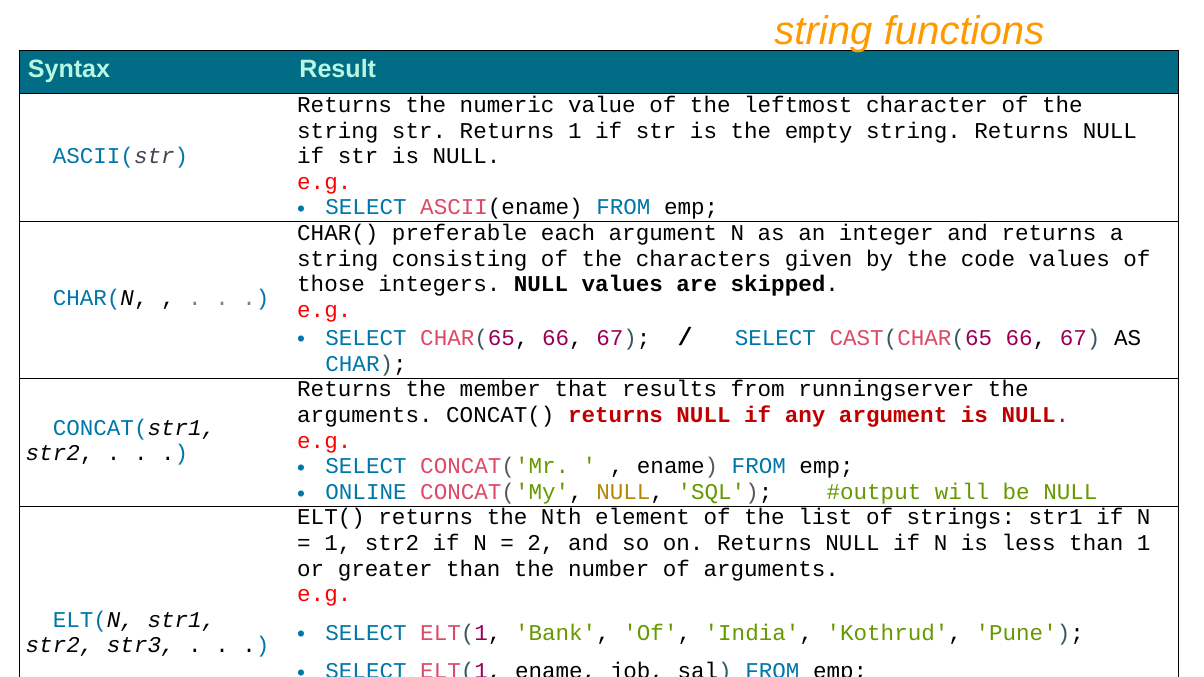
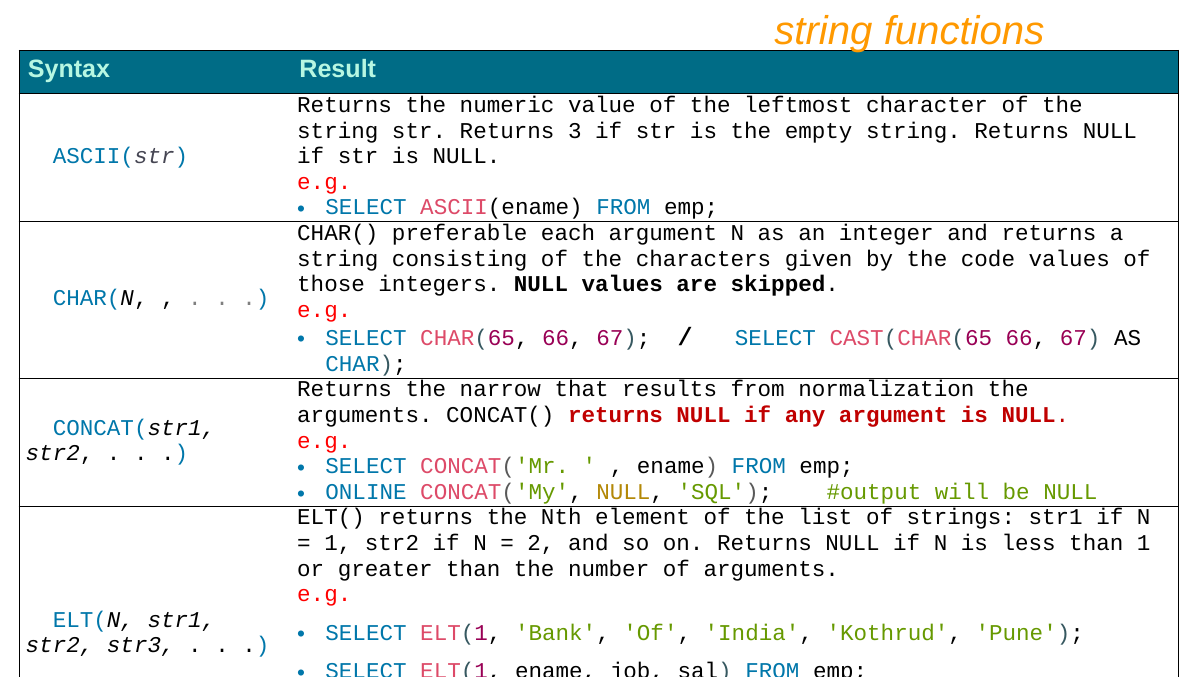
Returns 1: 1 -> 3
member: member -> narrow
runningserver: runningserver -> normalization
